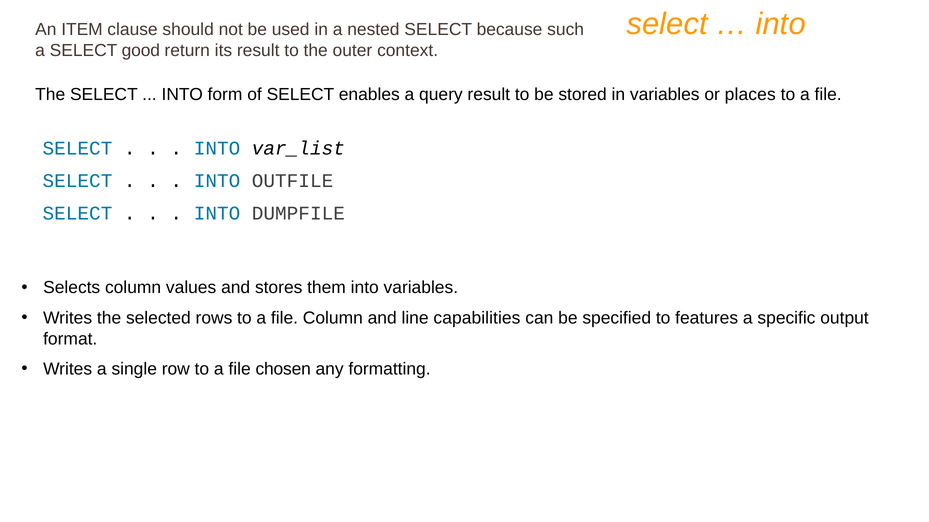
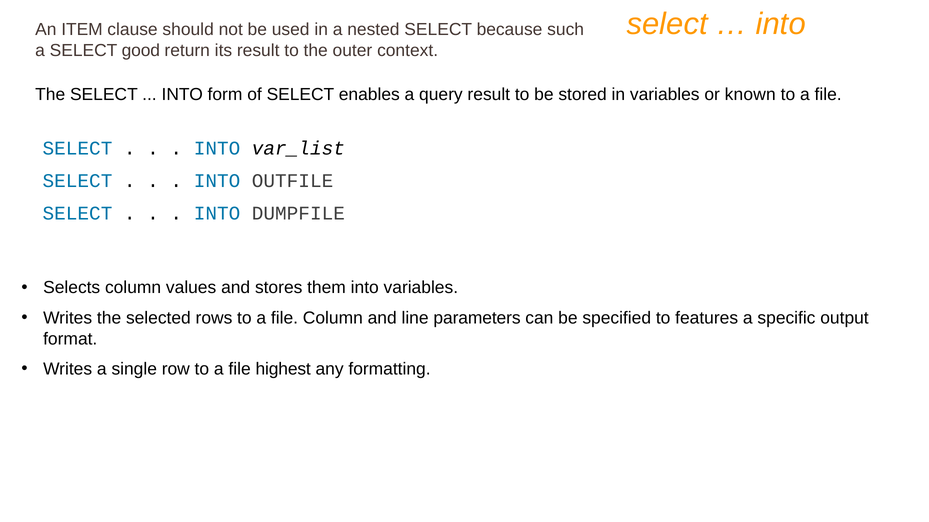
places: places -> known
capabilities: capabilities -> parameters
chosen: chosen -> highest
